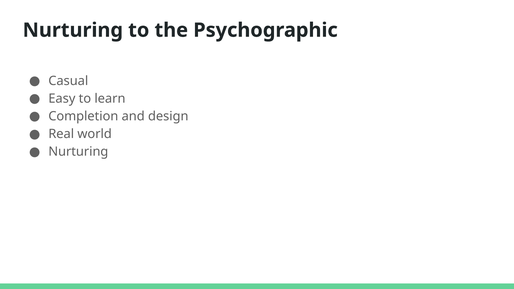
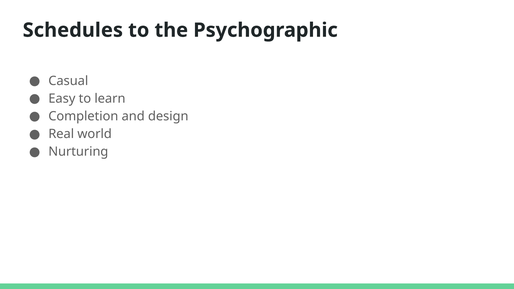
Nurturing at (73, 30): Nurturing -> Schedules
